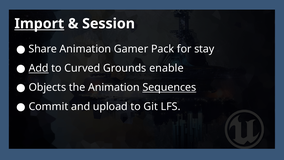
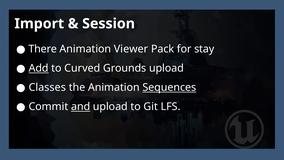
Import underline: present -> none
Share: Share -> There
Gamer: Gamer -> Viewer
Grounds enable: enable -> upload
Objects: Objects -> Classes
and underline: none -> present
